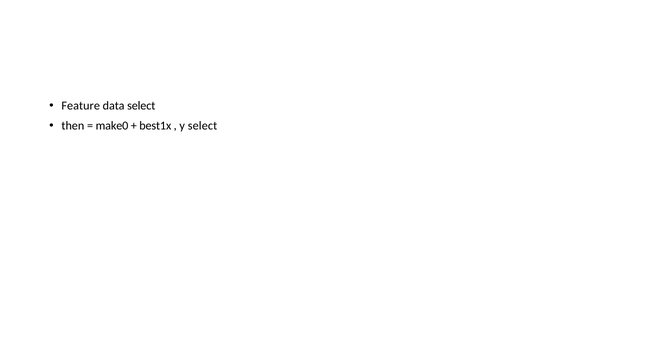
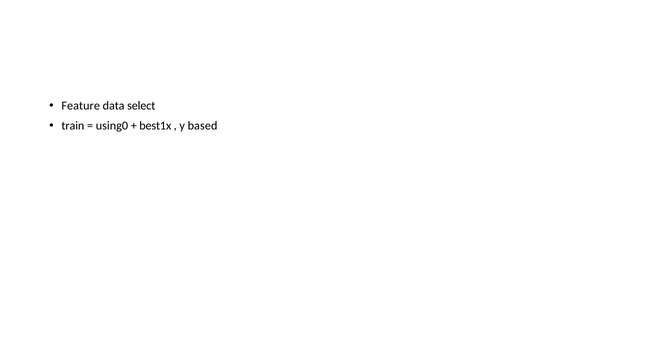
then: then -> train
make0: make0 -> using0
y select: select -> based
